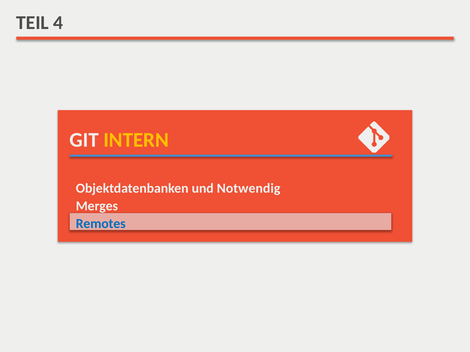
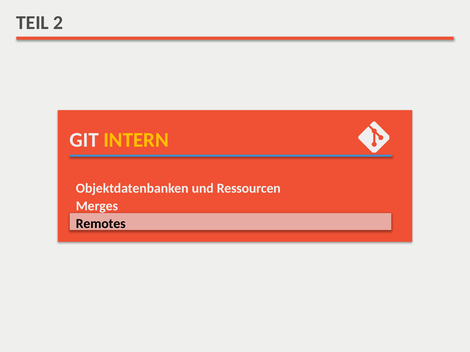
4: 4 -> 2
Notwendig: Notwendig -> Ressourcen
Remotes colour: blue -> black
